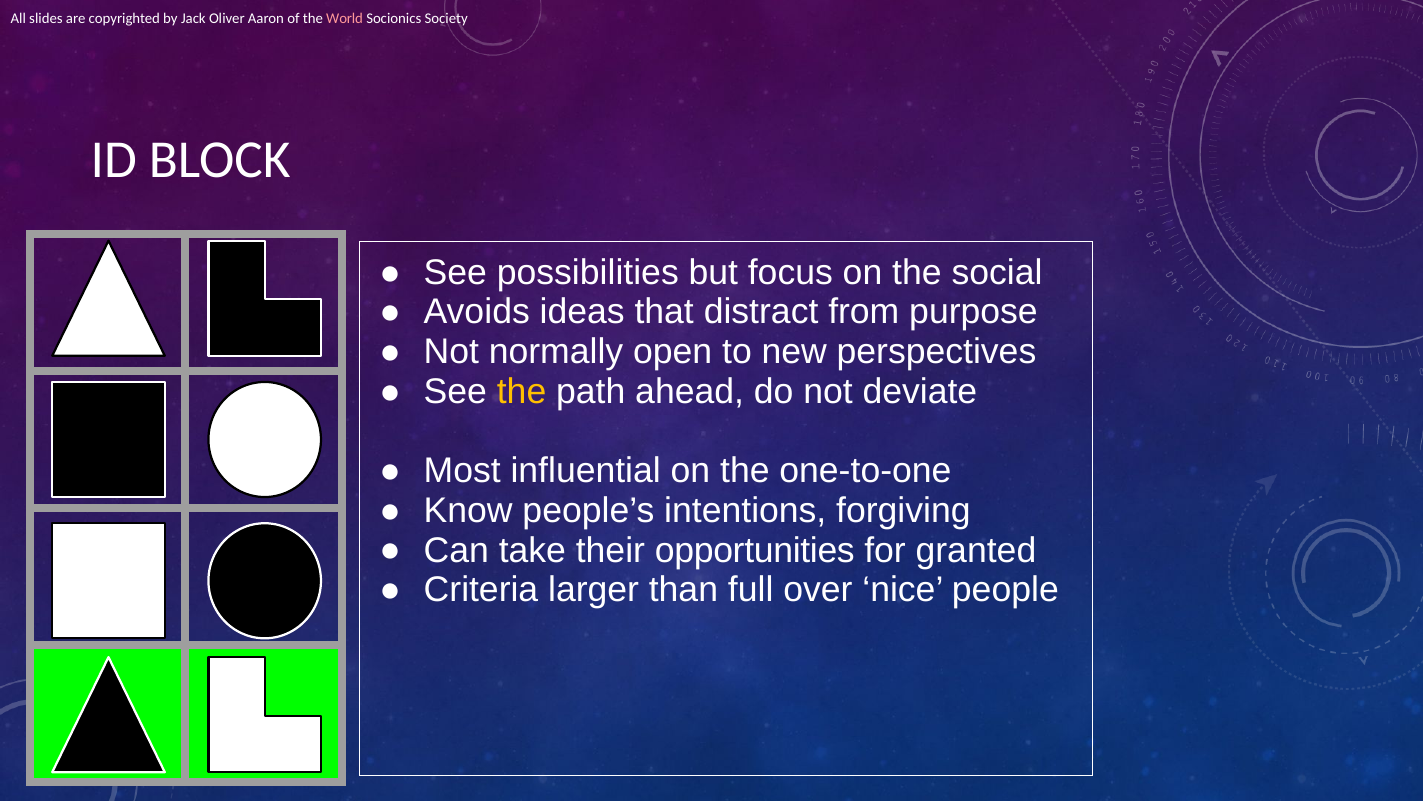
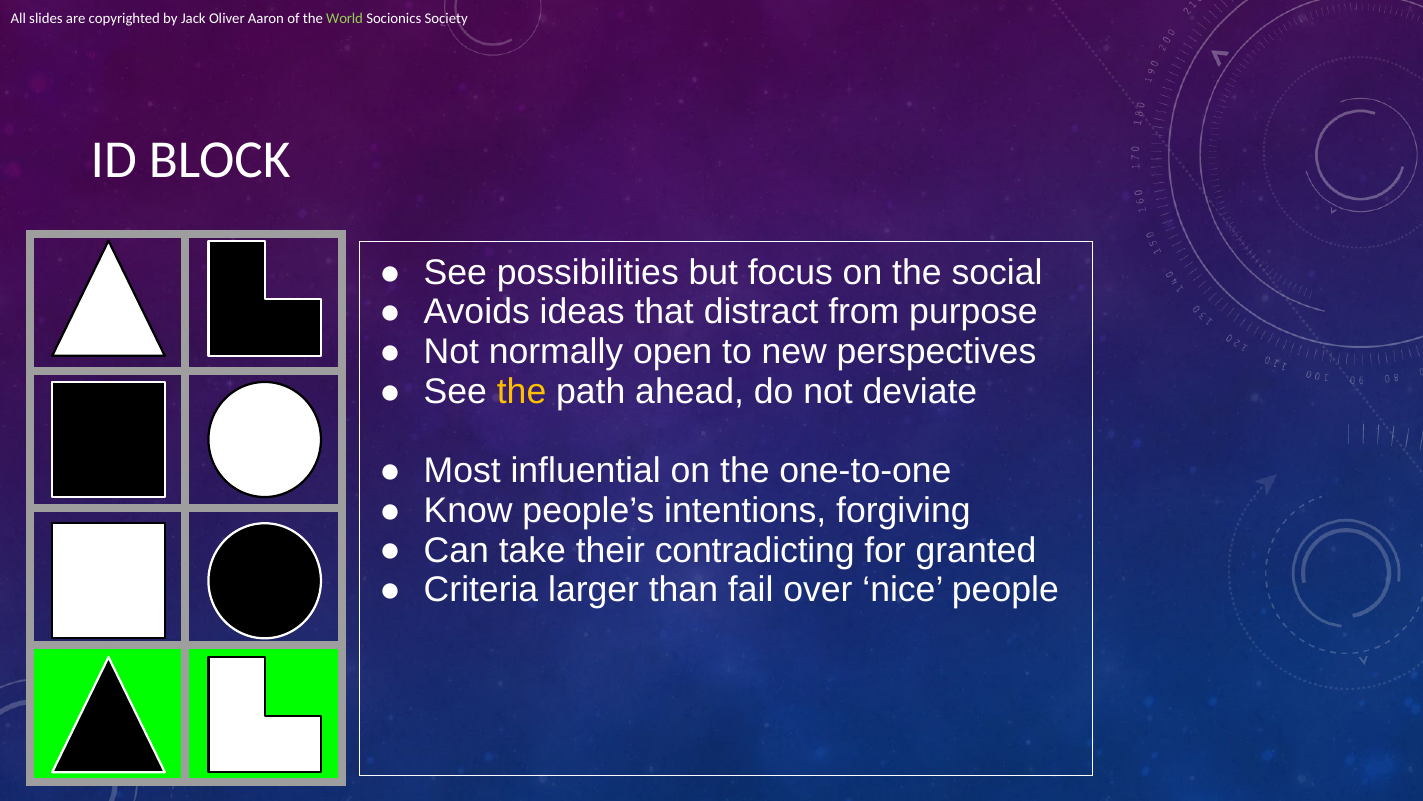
World colour: pink -> light green
opportunities: opportunities -> contradicting
full: full -> fail
